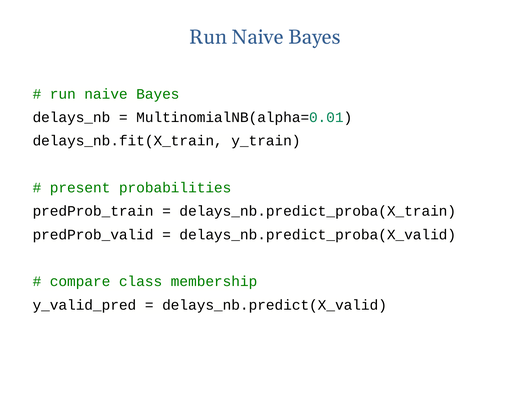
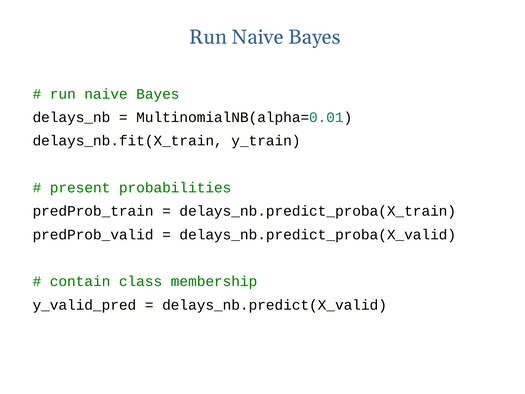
compare: compare -> contain
